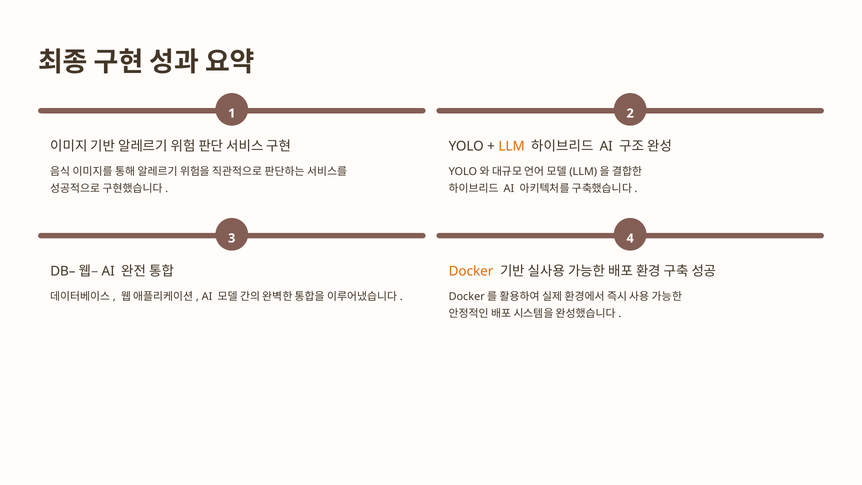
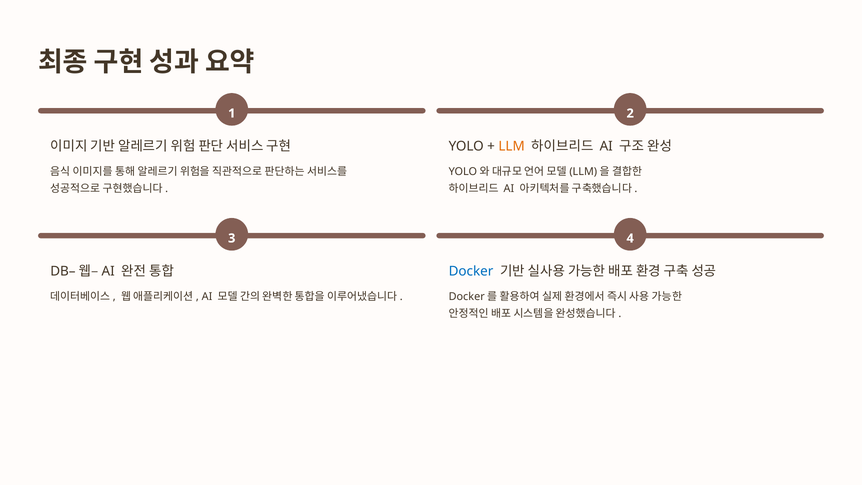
Docker colour: orange -> blue
